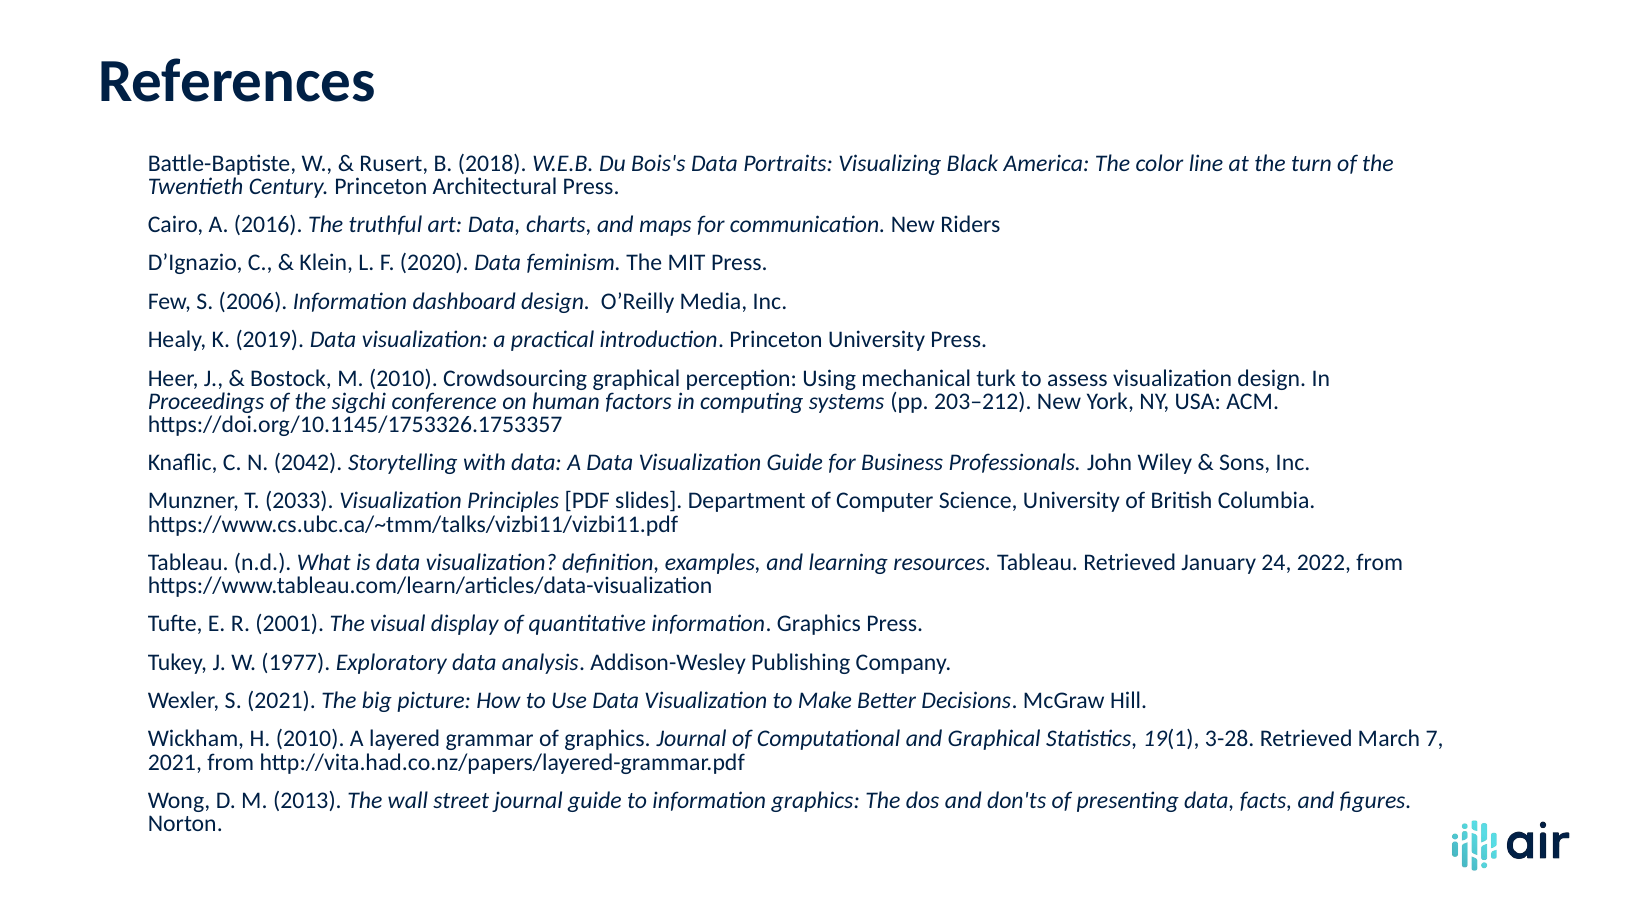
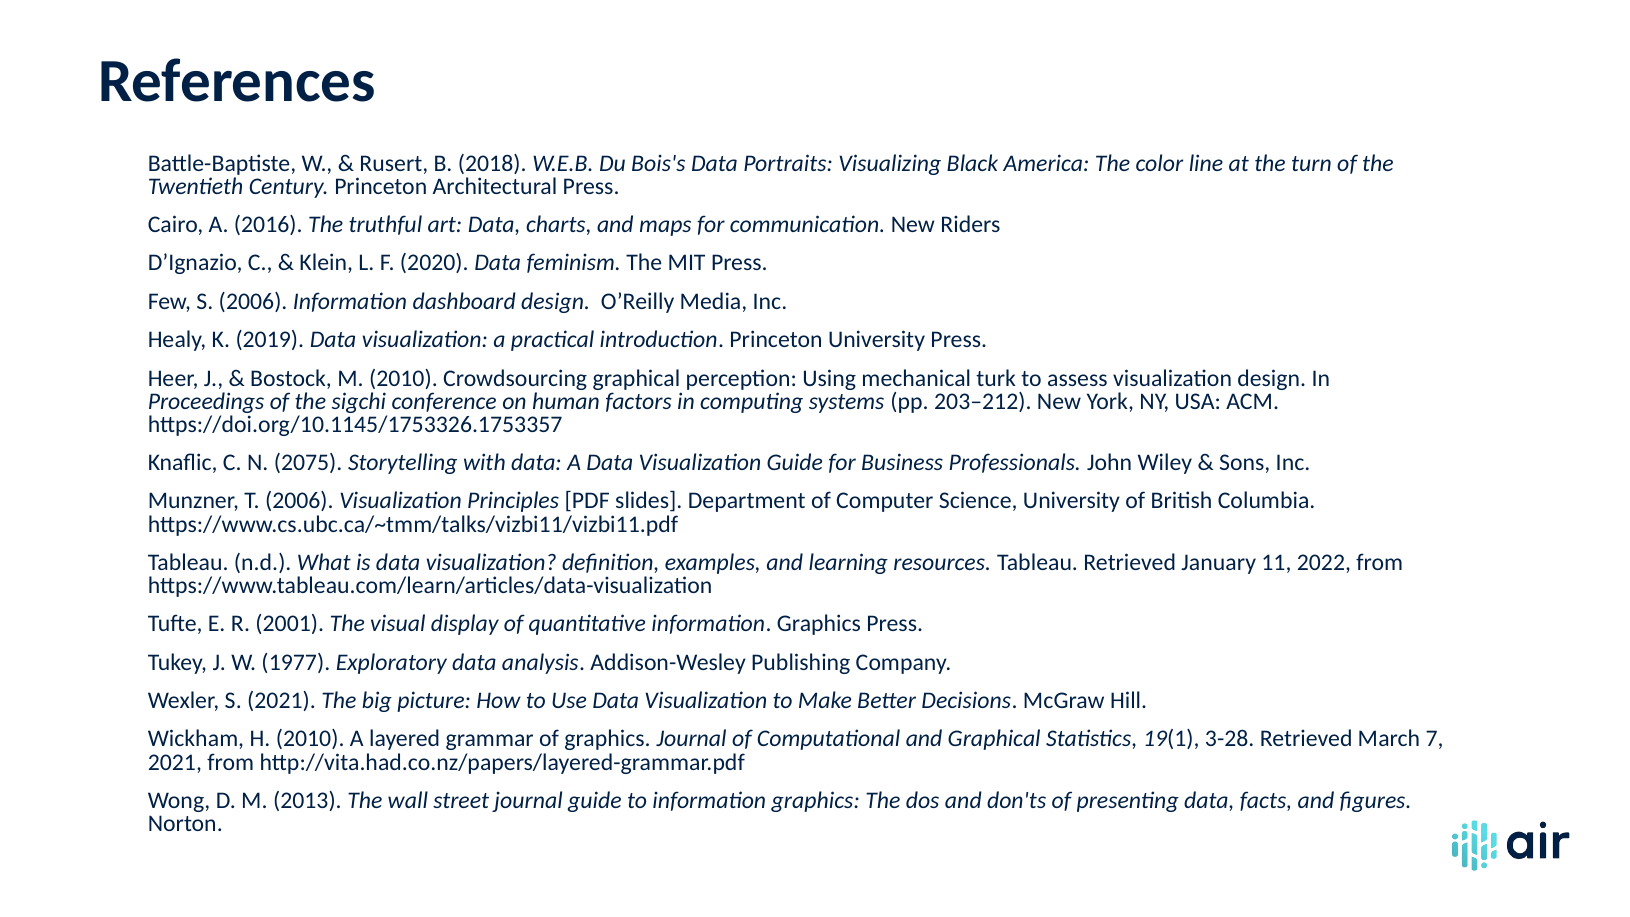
2042: 2042 -> 2075
T 2033: 2033 -> 2006
24: 24 -> 11
